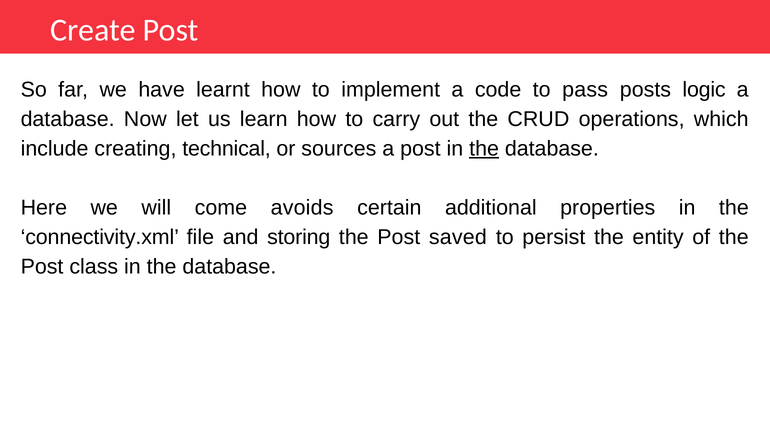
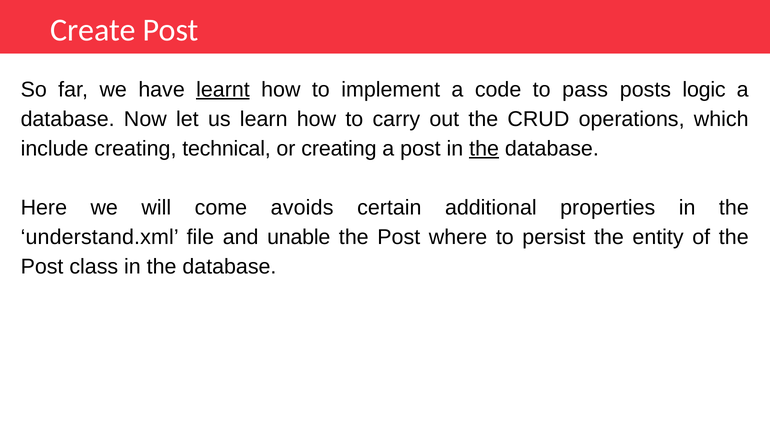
learnt underline: none -> present
or sources: sources -> creating
connectivity.xml: connectivity.xml -> understand.xml
storing: storing -> unable
saved: saved -> where
